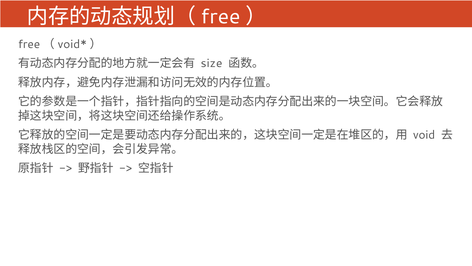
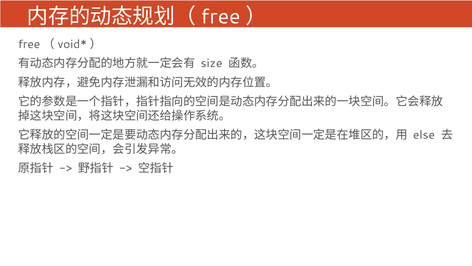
void: void -> else
